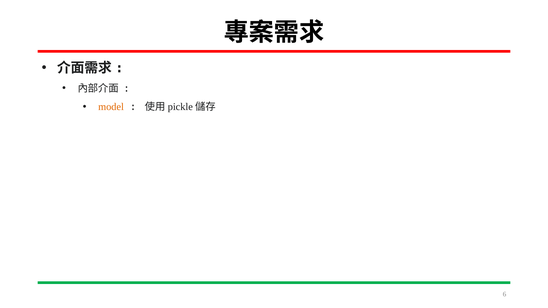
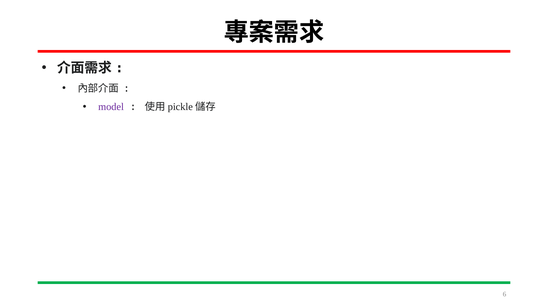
model colour: orange -> purple
